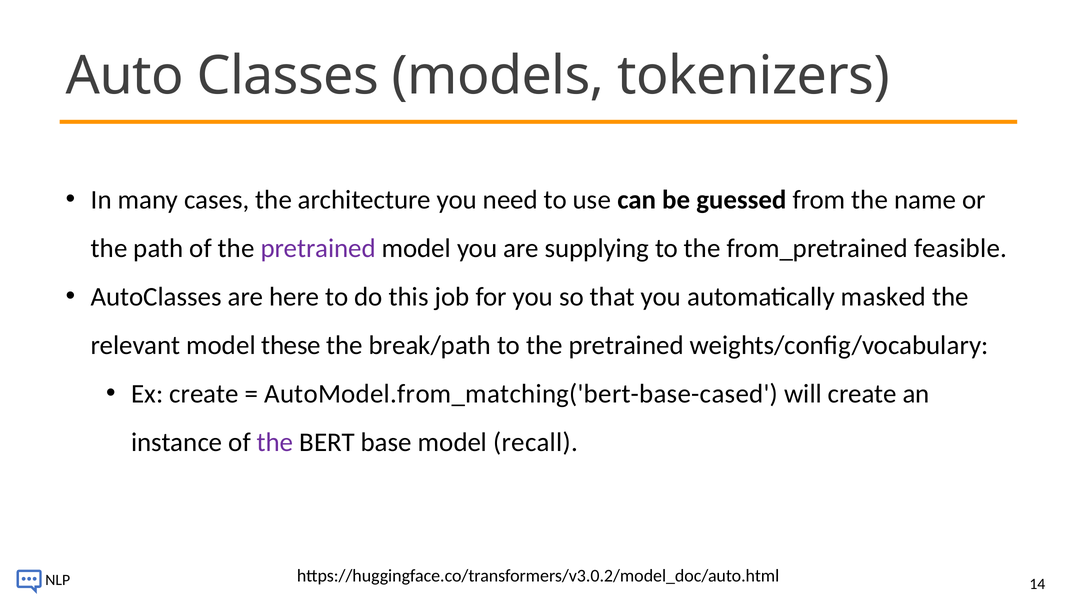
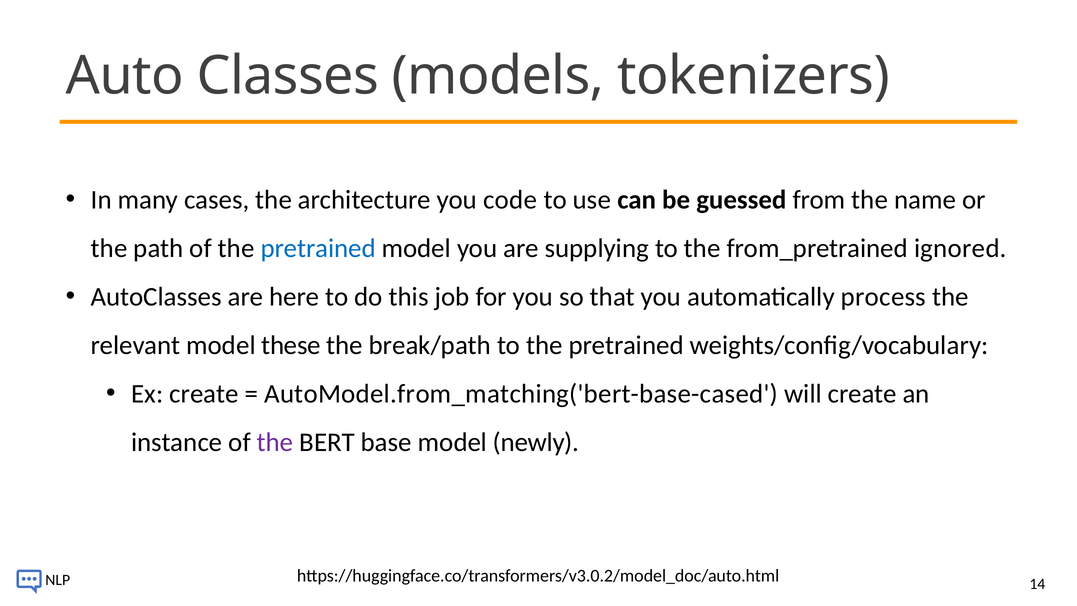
need: need -> code
pretrained at (318, 248) colour: purple -> blue
feasible: feasible -> ignored
masked: masked -> process
recall: recall -> newly
